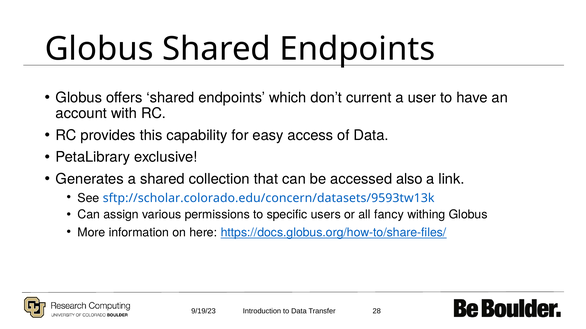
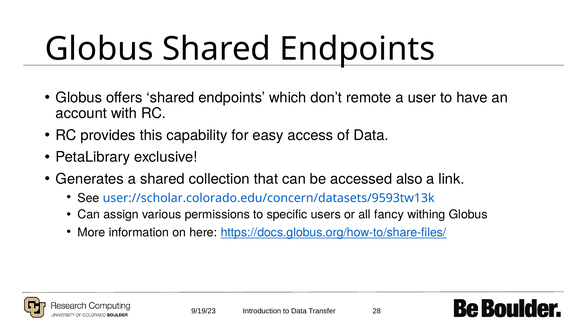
current: current -> remote
sftp://scholar.colorado.edu/concern/datasets/9593tw13k: sftp://scholar.colorado.edu/concern/datasets/9593tw13k -> user://scholar.colorado.edu/concern/datasets/9593tw13k
